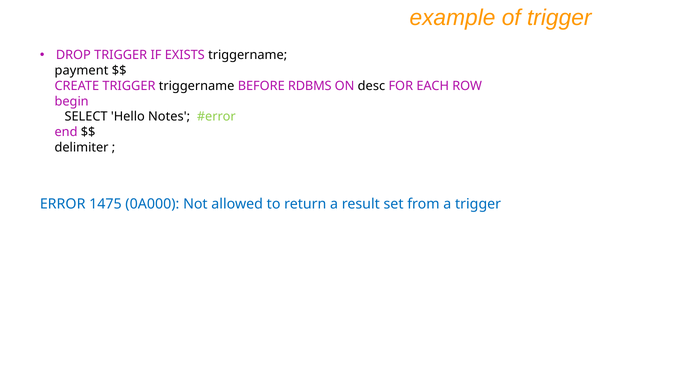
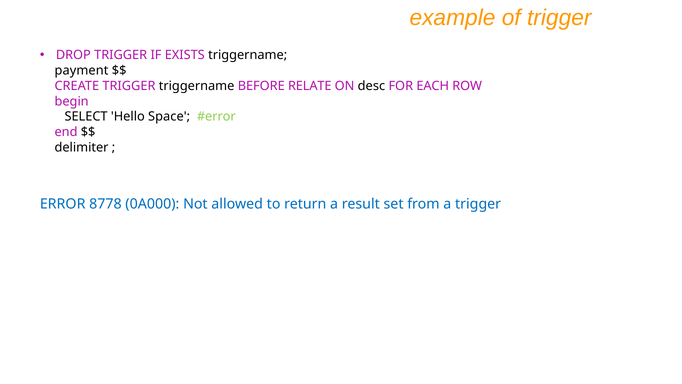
RDBMS: RDBMS -> RELATE
Notes: Notes -> Space
1475: 1475 -> 8778
